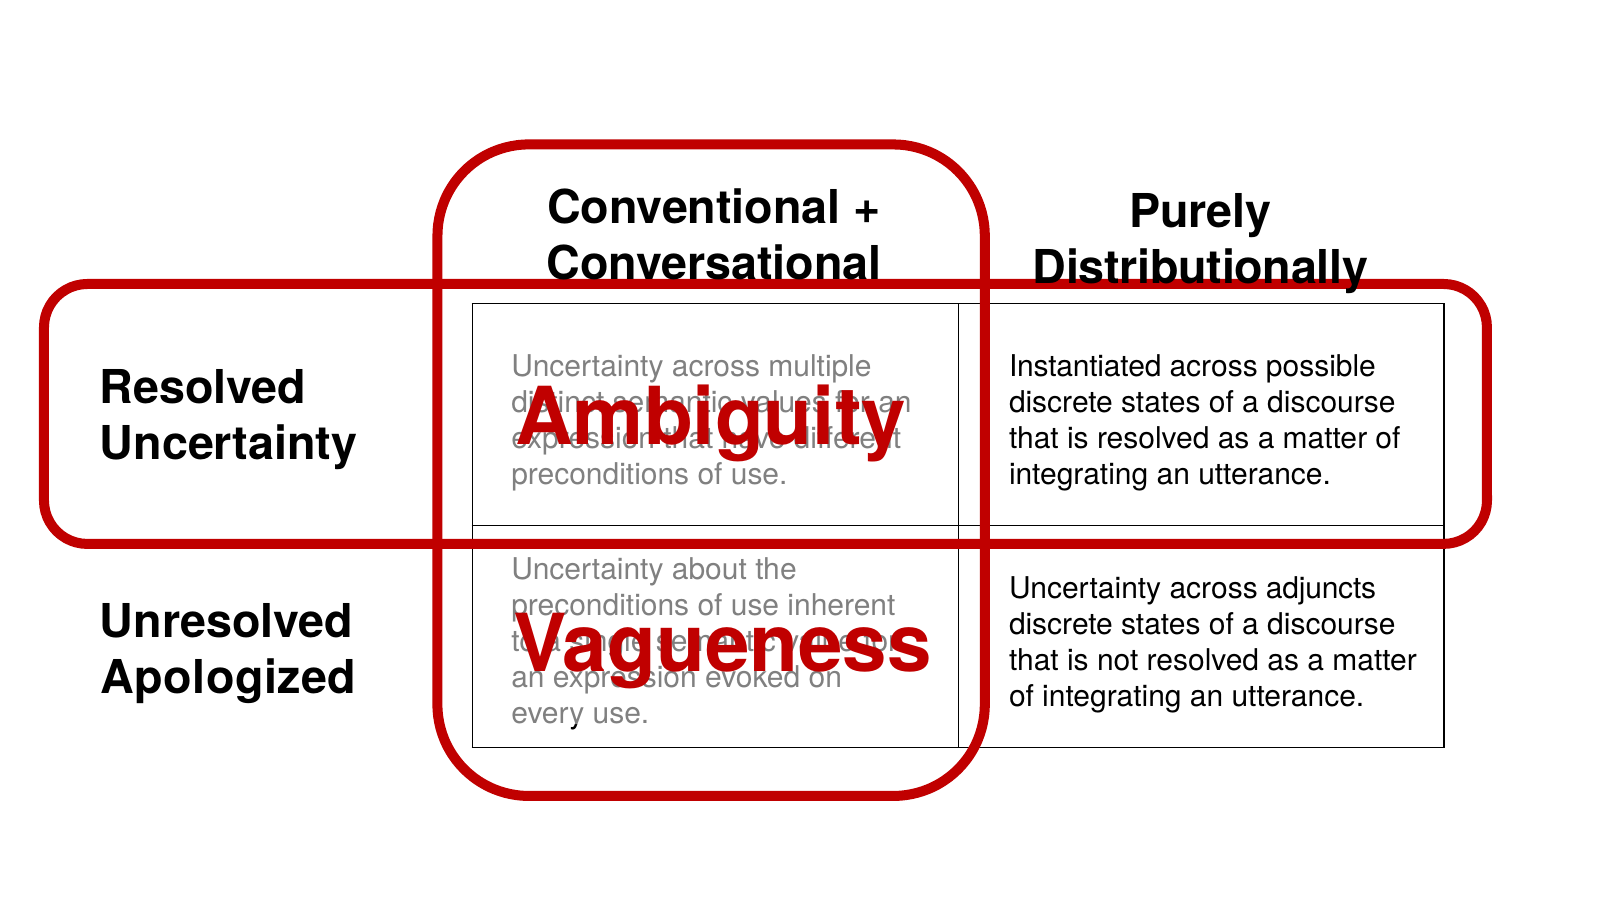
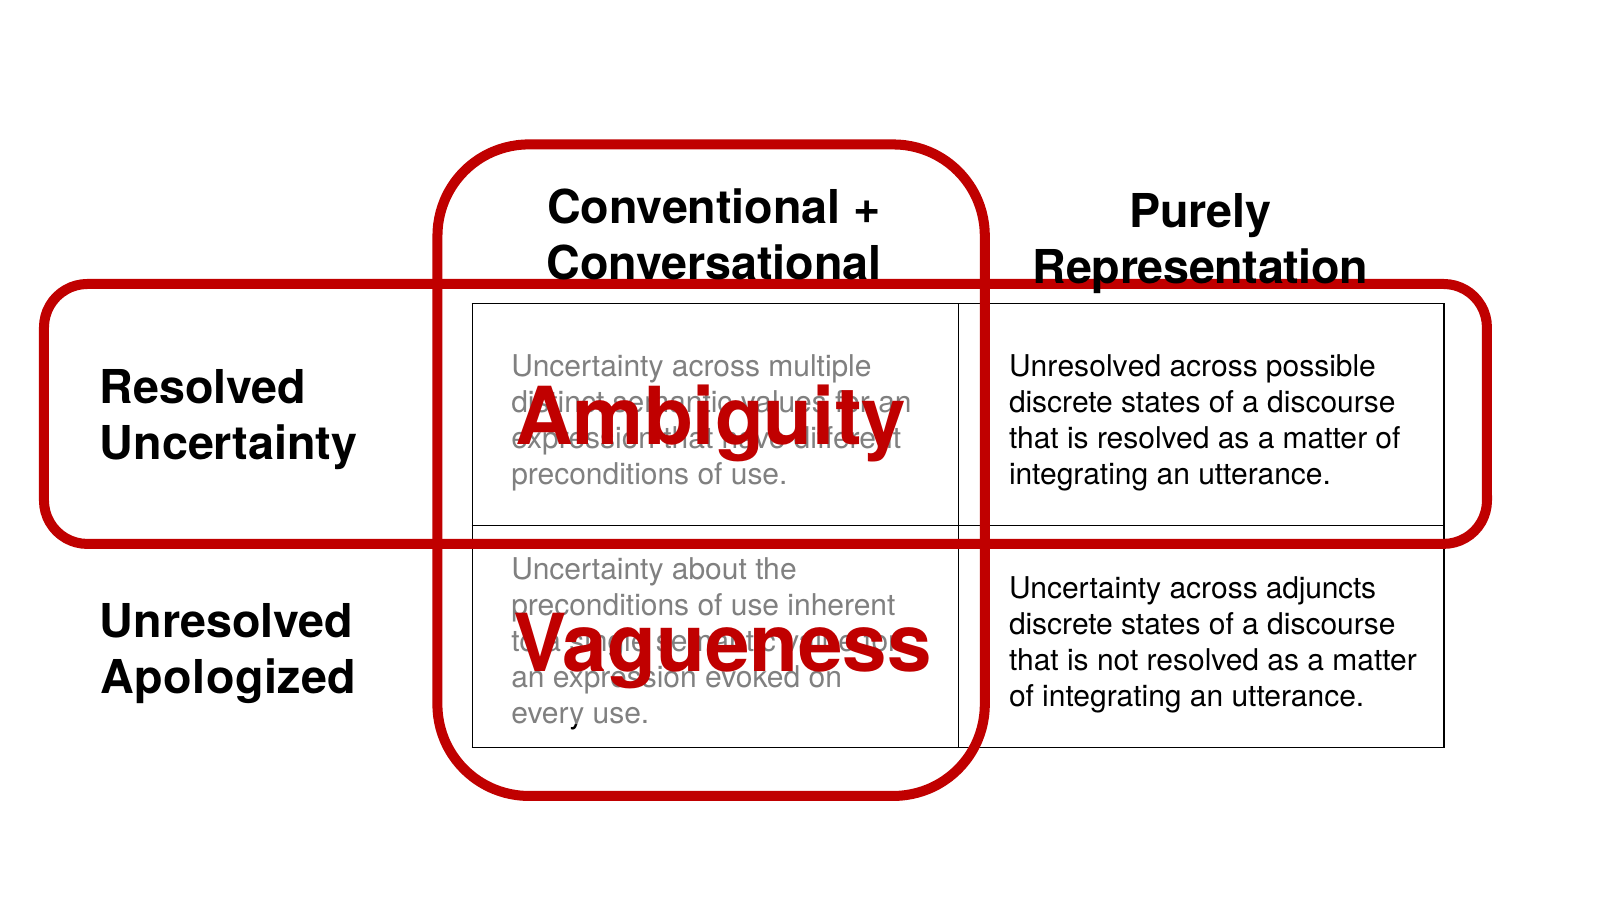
Distributionally: Distributionally -> Representation
Instantiated at (1085, 367): Instantiated -> Unresolved
